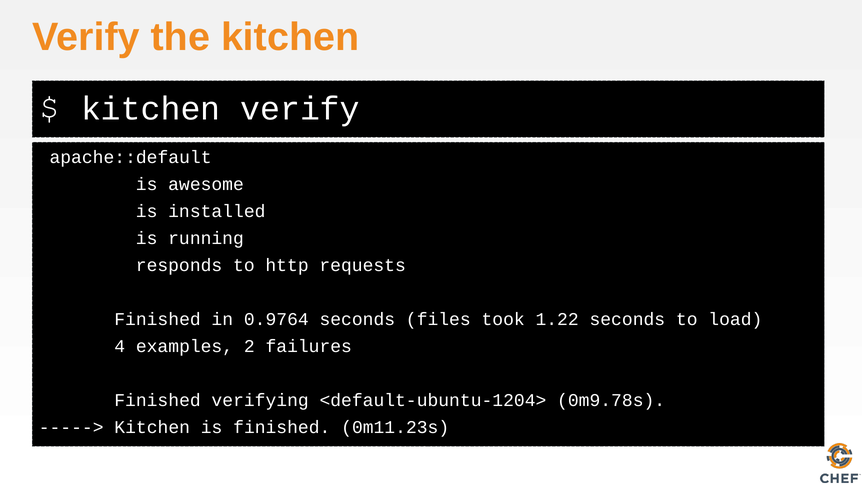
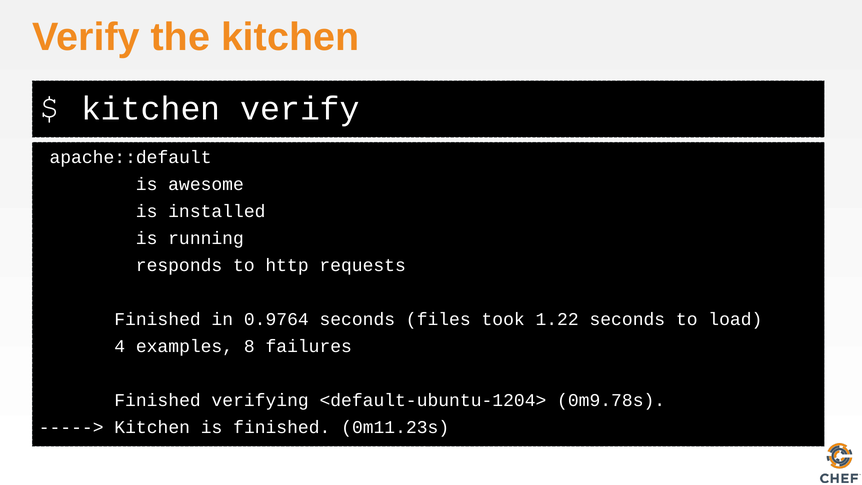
2: 2 -> 8
